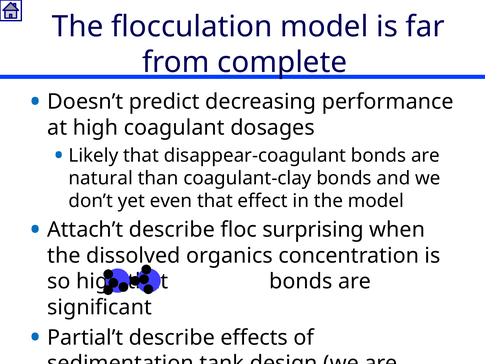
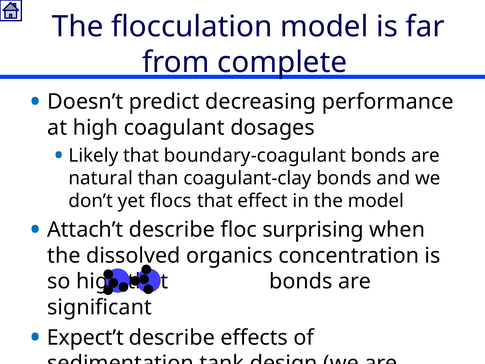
disappear-coagulant: disappear-coagulant -> boundary-coagulant
even: even -> flocs
Partial’t: Partial’t -> Expect’t
